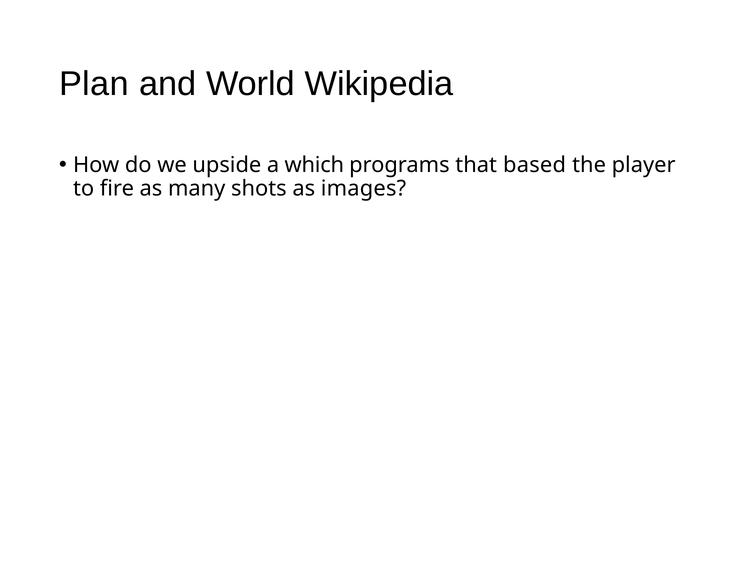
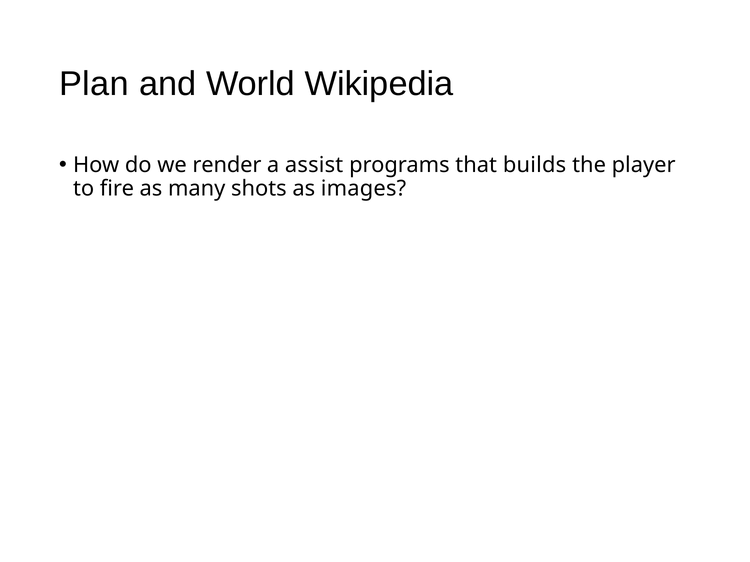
upside: upside -> render
which: which -> assist
based: based -> builds
